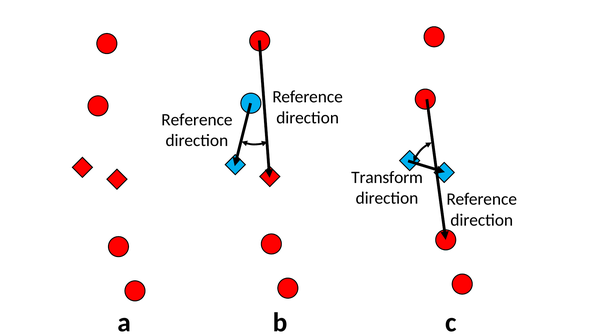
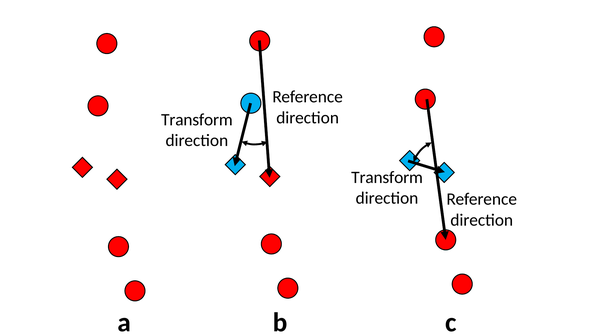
Reference at (197, 120): Reference -> Transform
